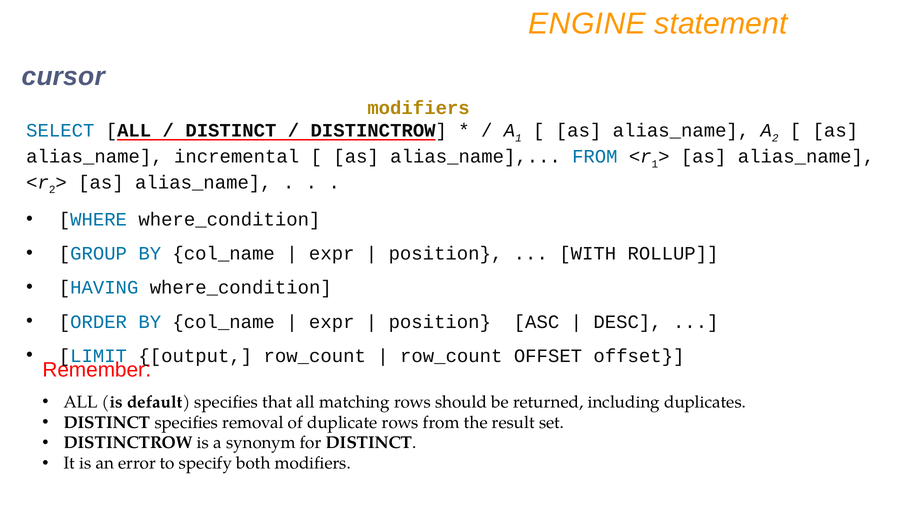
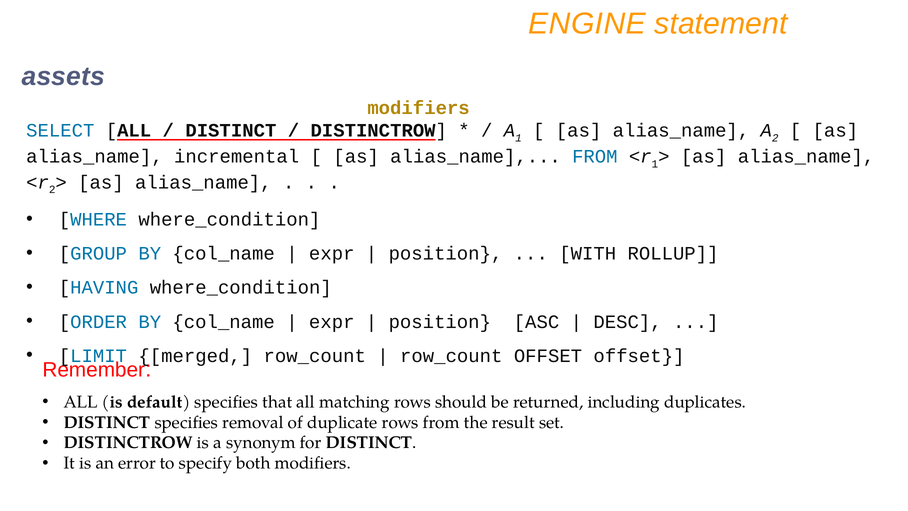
cursor: cursor -> assets
output: output -> merged
